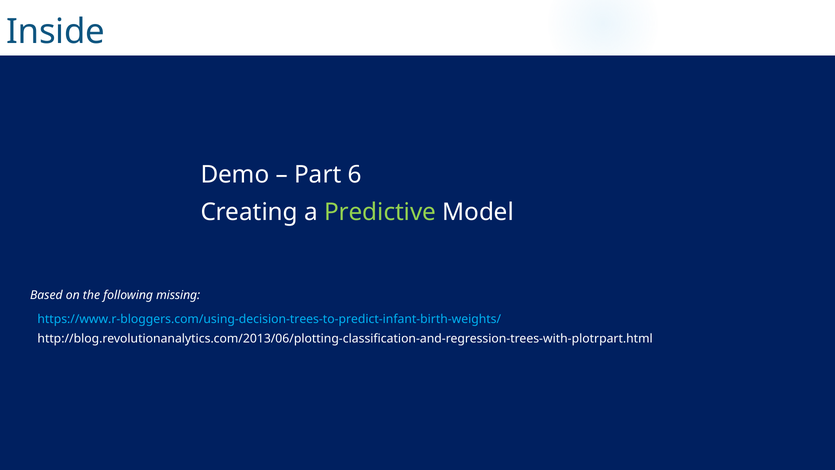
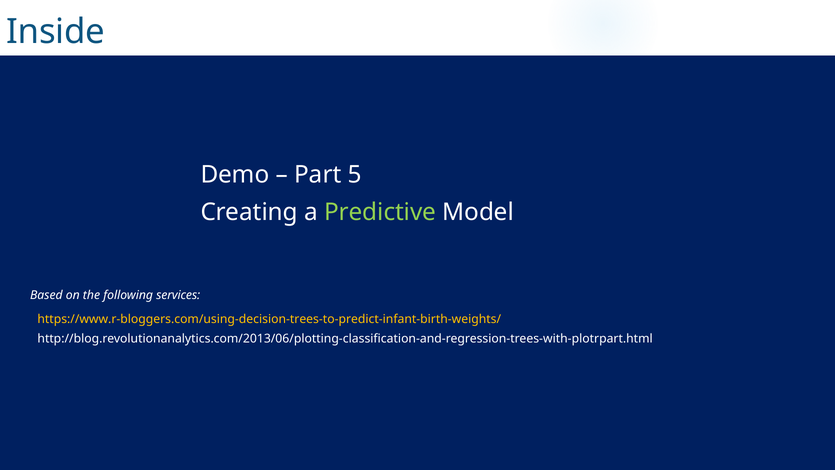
6: 6 -> 5
missing: missing -> services
https://www.r-bloggers.com/using-decision-trees-to-predict-infant-birth-weights/ colour: light blue -> yellow
